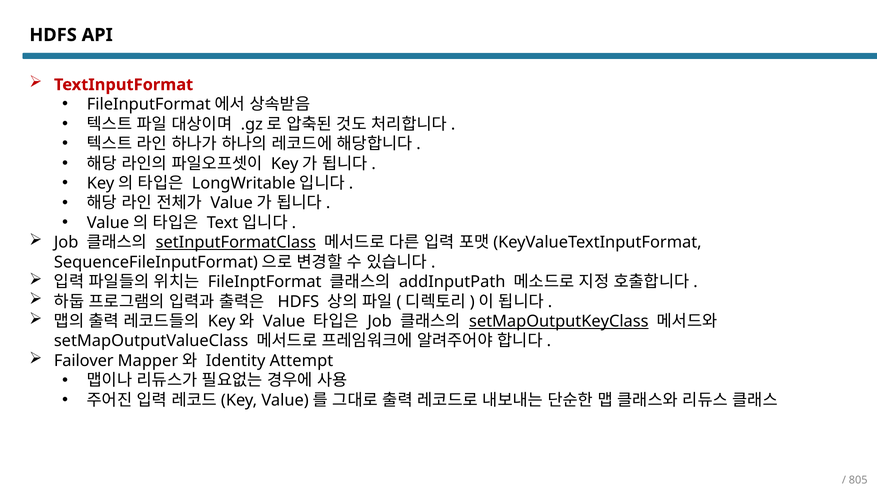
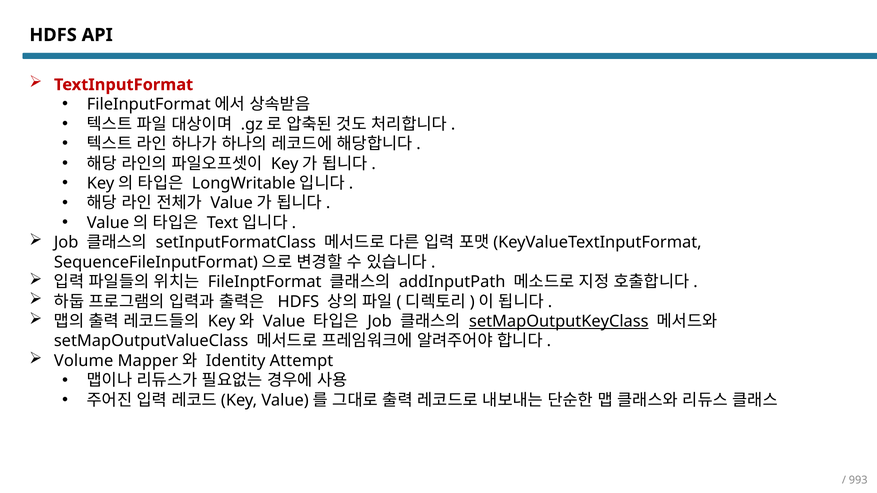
setInputFormatClass underline: present -> none
Failover: Failover -> Volume
805: 805 -> 993
